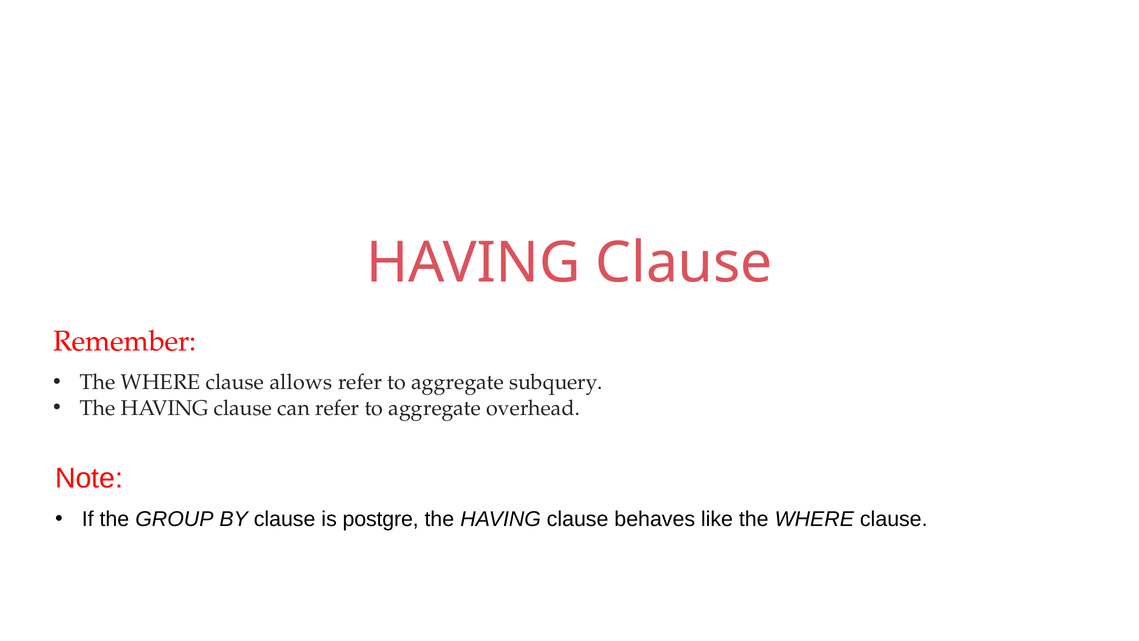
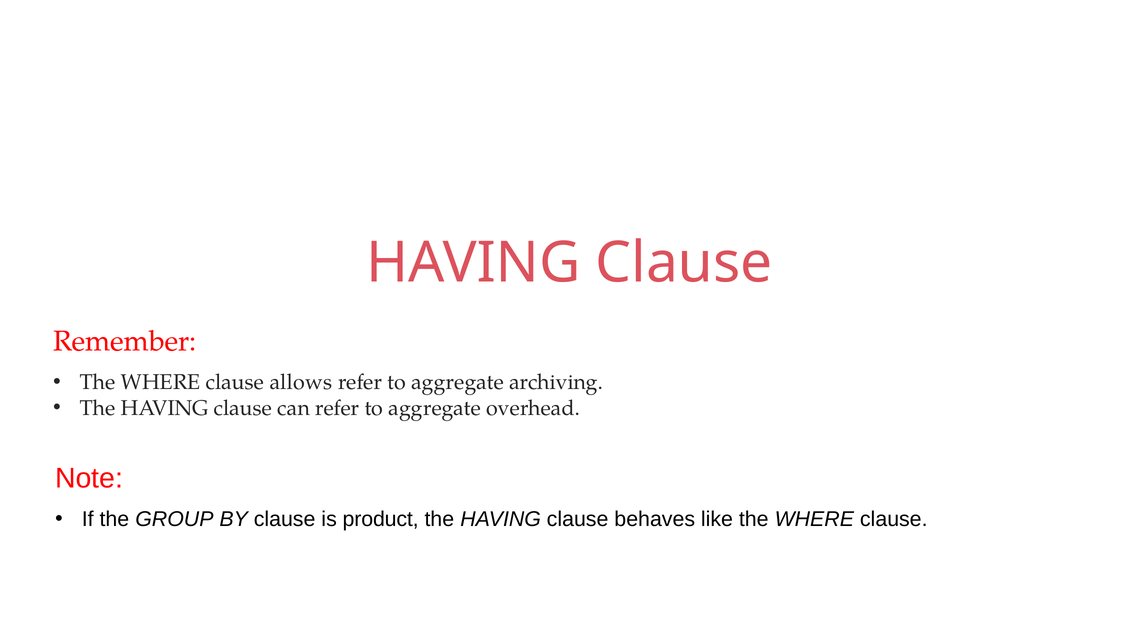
subquery: subquery -> archiving
postgre: postgre -> product
